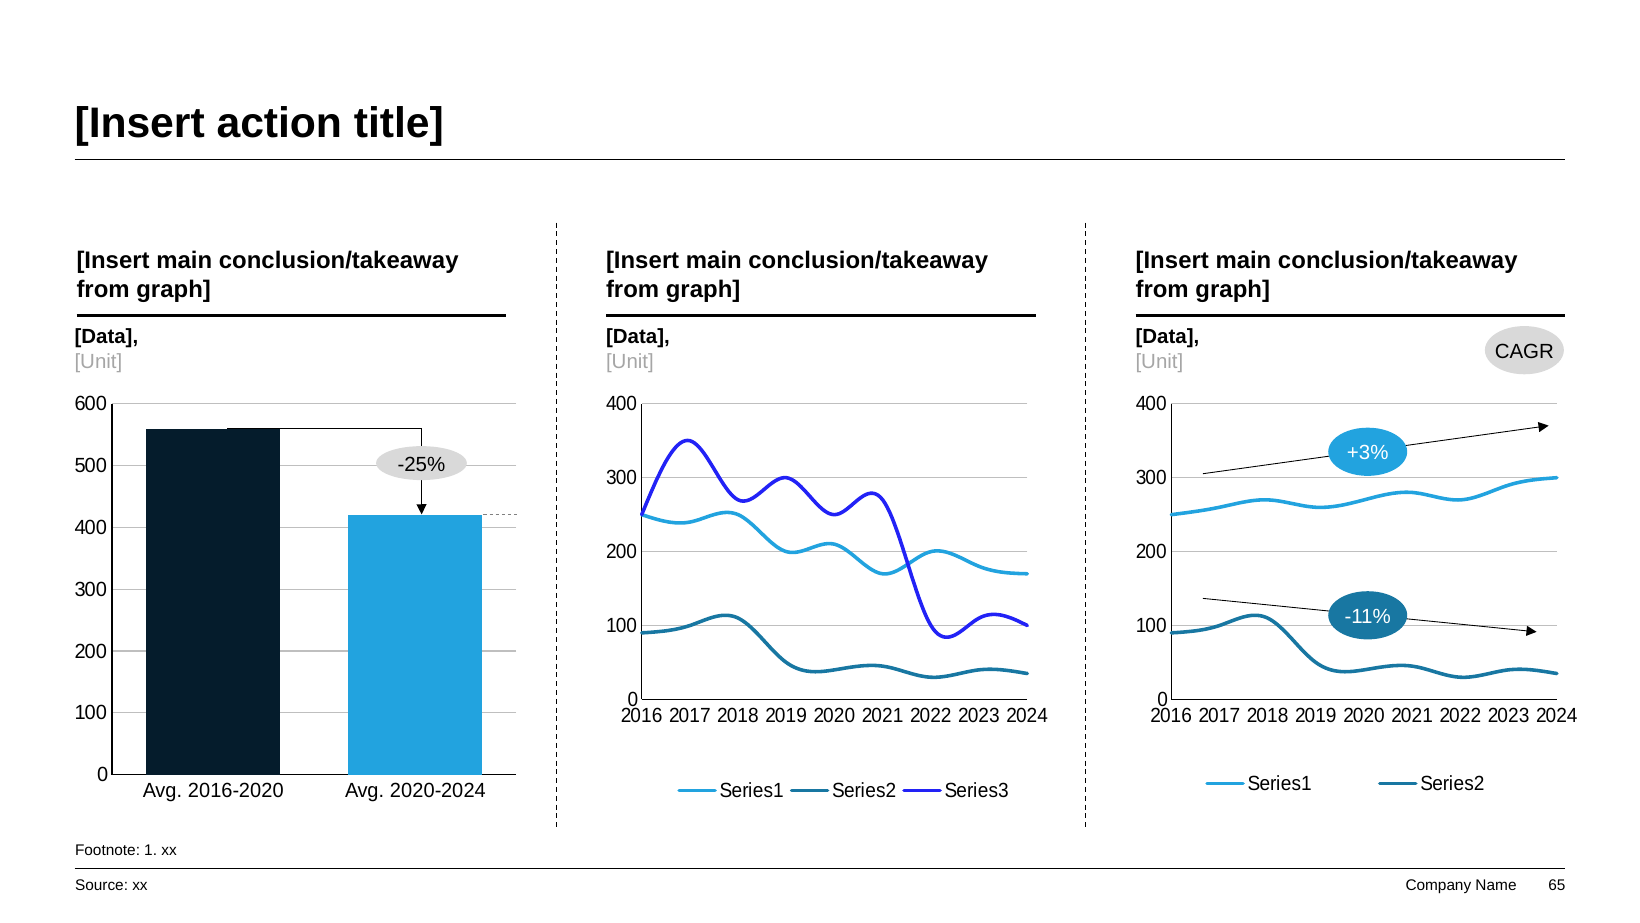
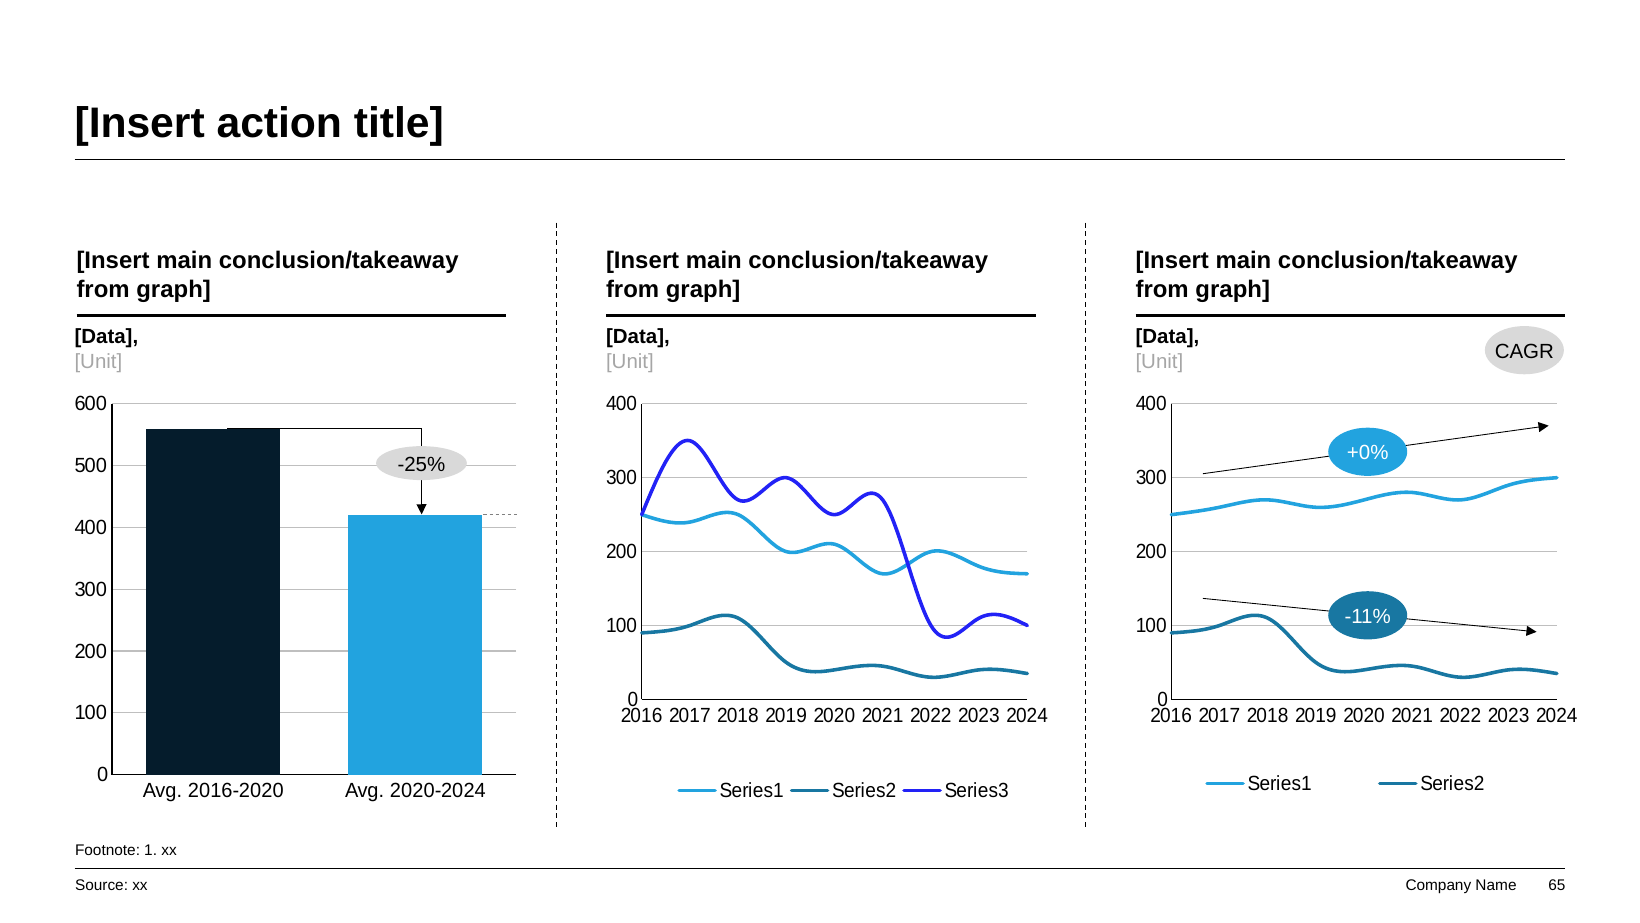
+3%: +3% -> +0%
